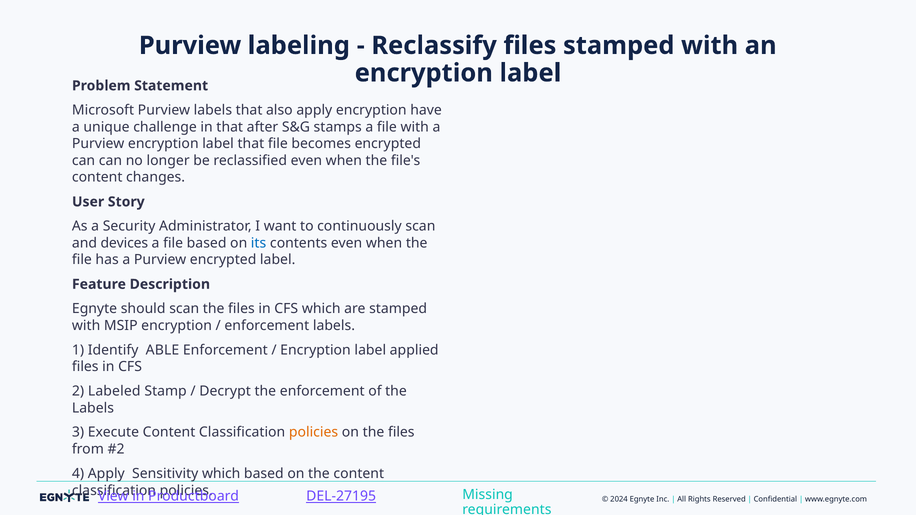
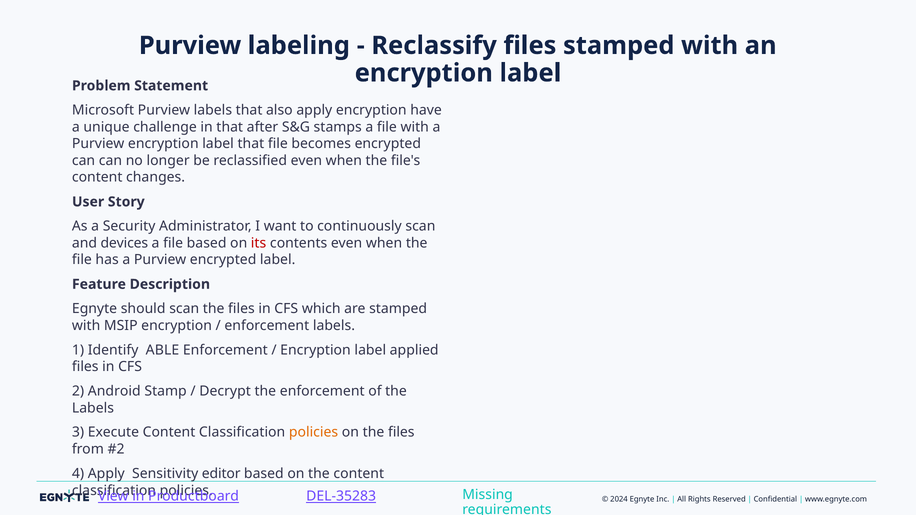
its colour: blue -> red
Labeled: Labeled -> Android
Sensitivity which: which -> editor
DEL-27195: DEL-27195 -> DEL-35283
